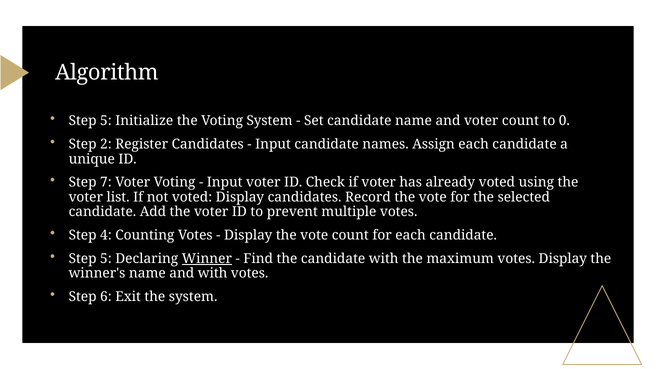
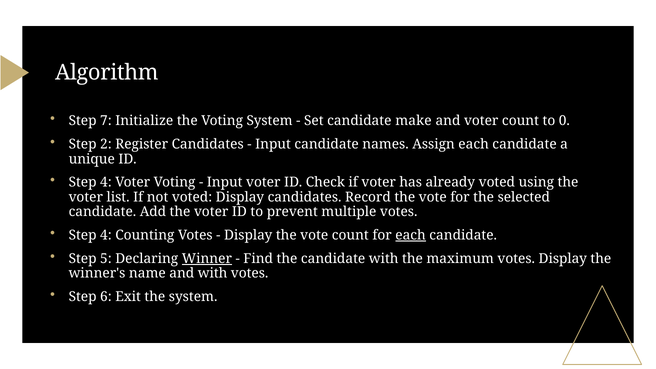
5 at (106, 121): 5 -> 7
candidate name: name -> make
7 at (106, 182): 7 -> 4
each at (411, 235) underline: none -> present
